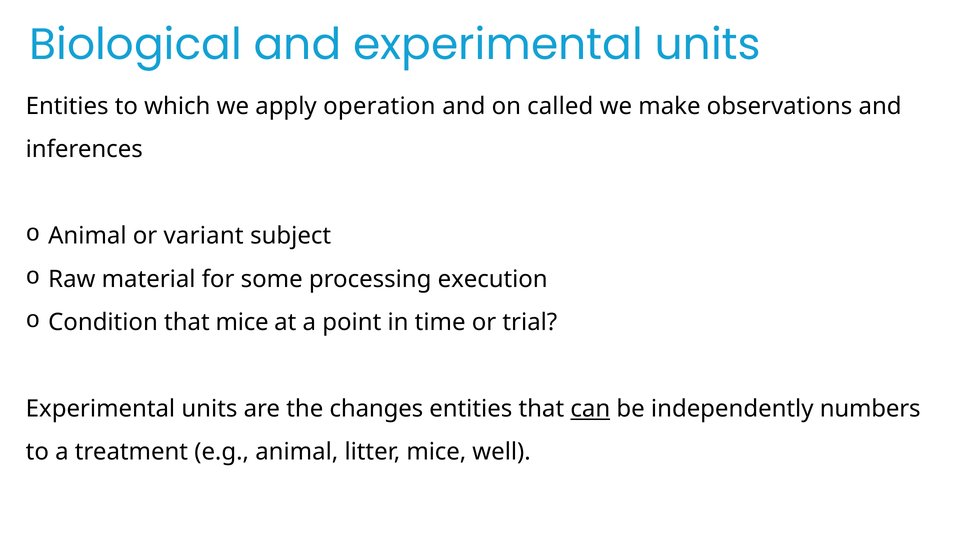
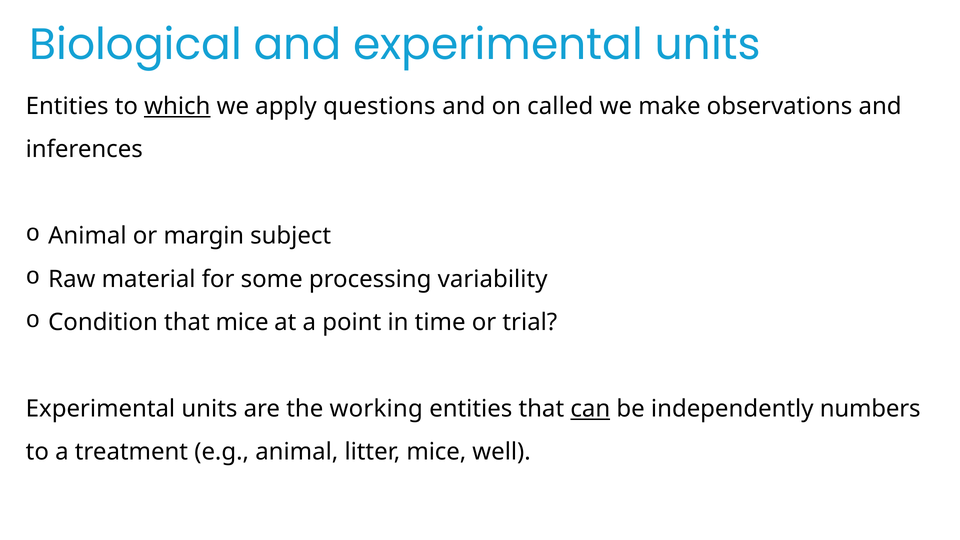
which underline: none -> present
operation: operation -> questions
variant: variant -> margin
execution: execution -> variability
changes: changes -> working
